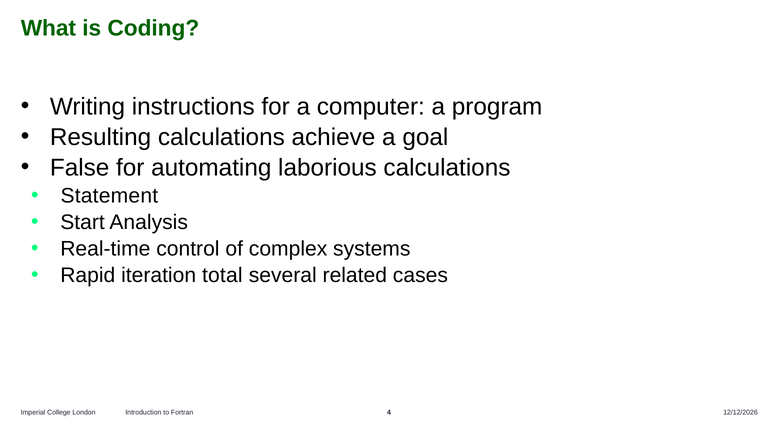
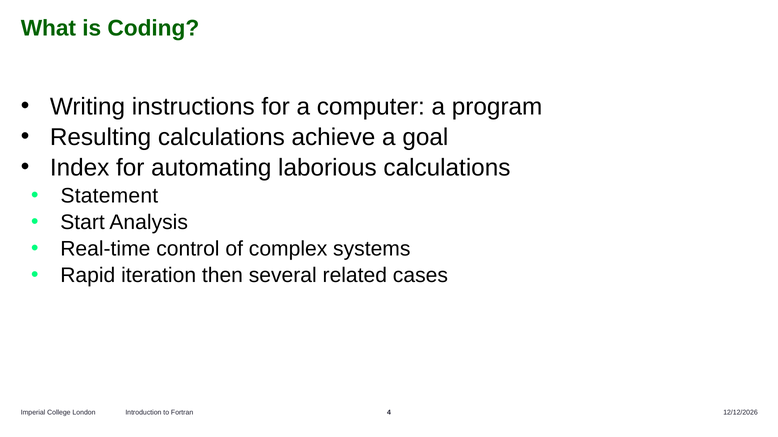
False: False -> Index
total: total -> then
